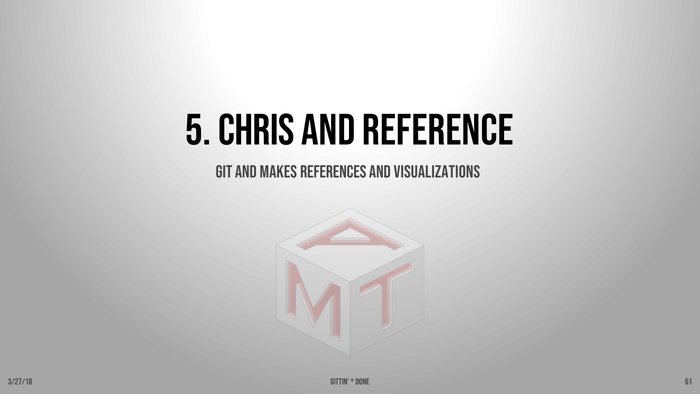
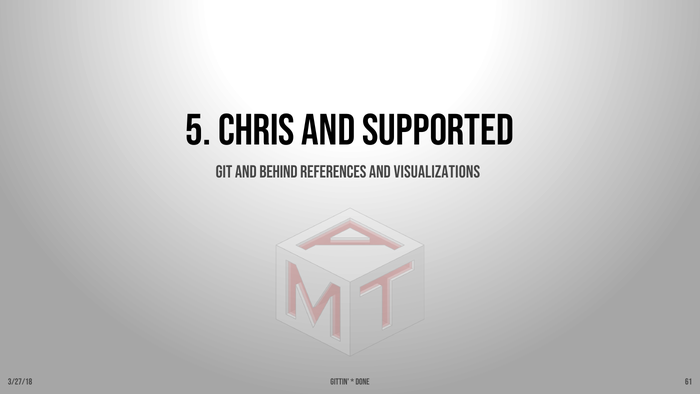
Reference: Reference -> Supported
MAKES: MAKES -> BEHIND
